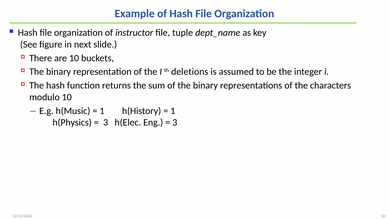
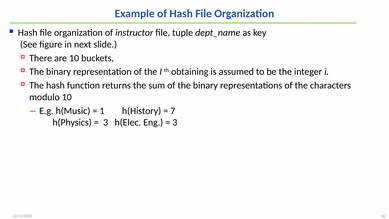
deletions: deletions -> obtaining
1 at (173, 111): 1 -> 7
